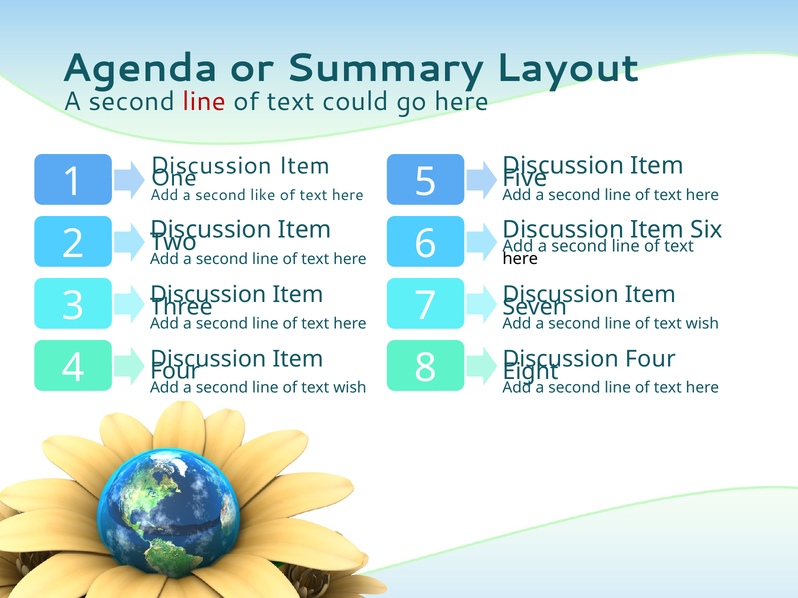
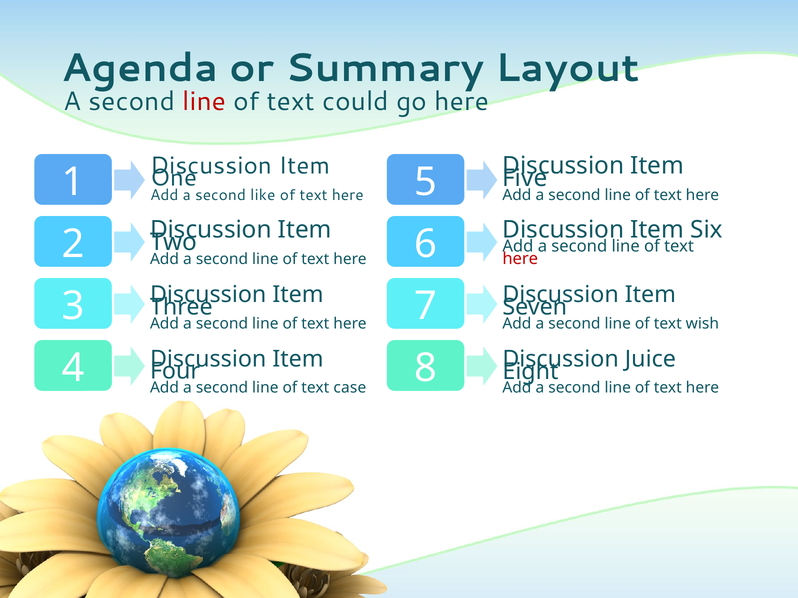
here at (520, 259) colour: black -> red
Four at (650, 359): Four -> Juice
wish at (350, 388): wish -> case
